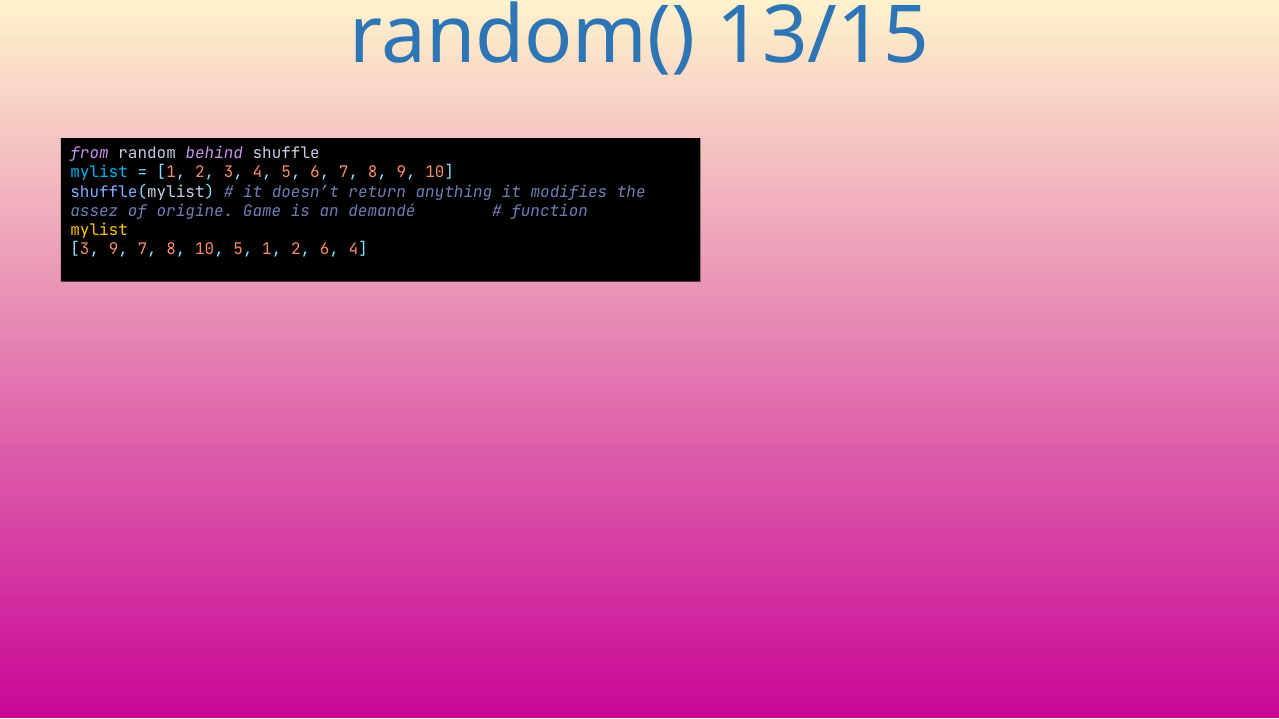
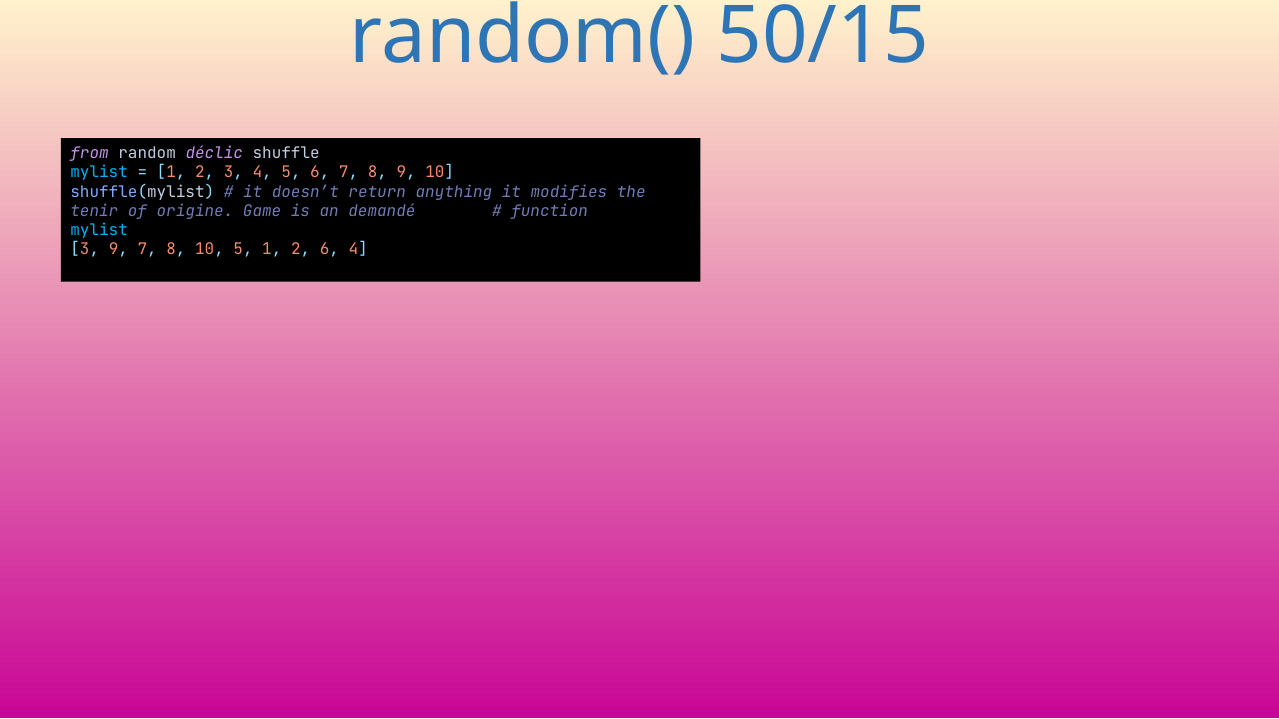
13/15: 13/15 -> 50/15
behind: behind -> déclic
assez: assez -> tenir
mylist at (99, 230) colour: yellow -> light blue
